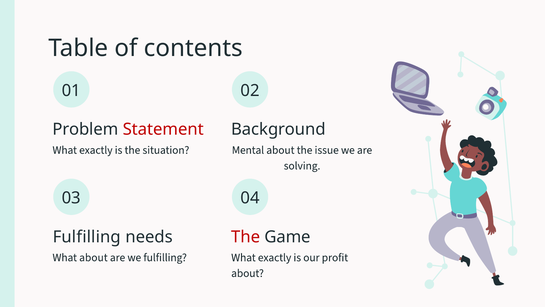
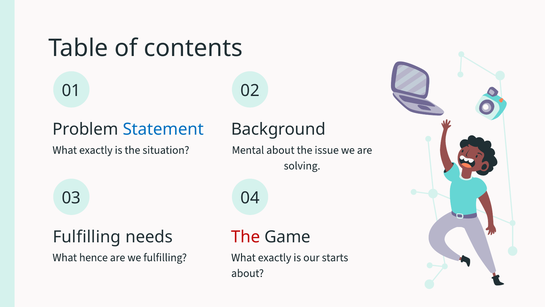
Statement colour: red -> blue
What about: about -> hence
profit: profit -> starts
